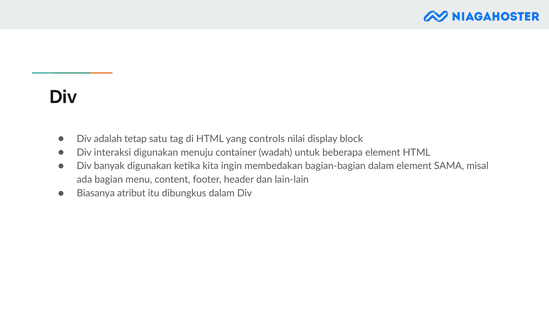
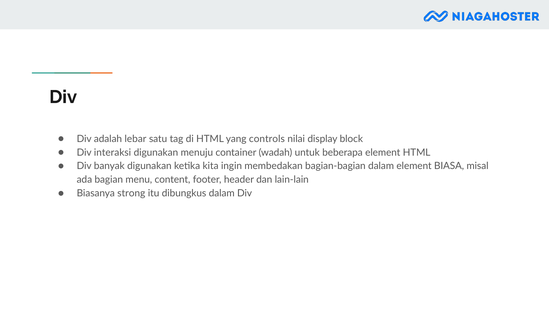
tetap: tetap -> lebar
SAMA: SAMA -> BIASA
atribut: atribut -> strong
